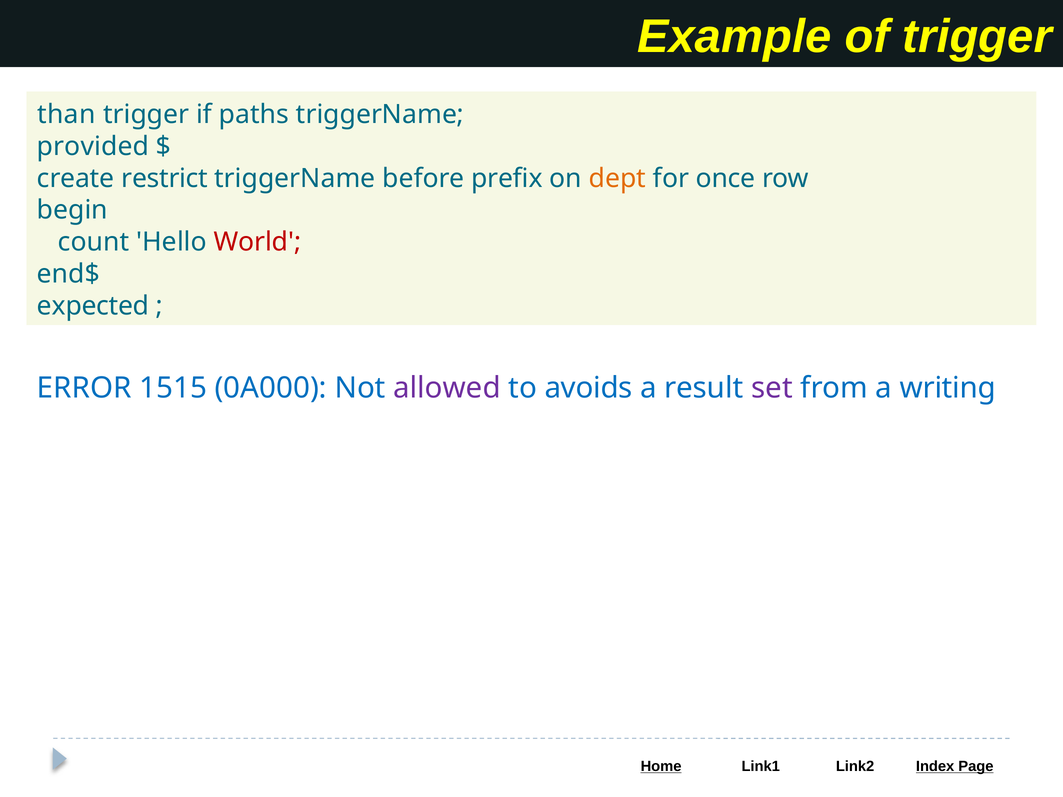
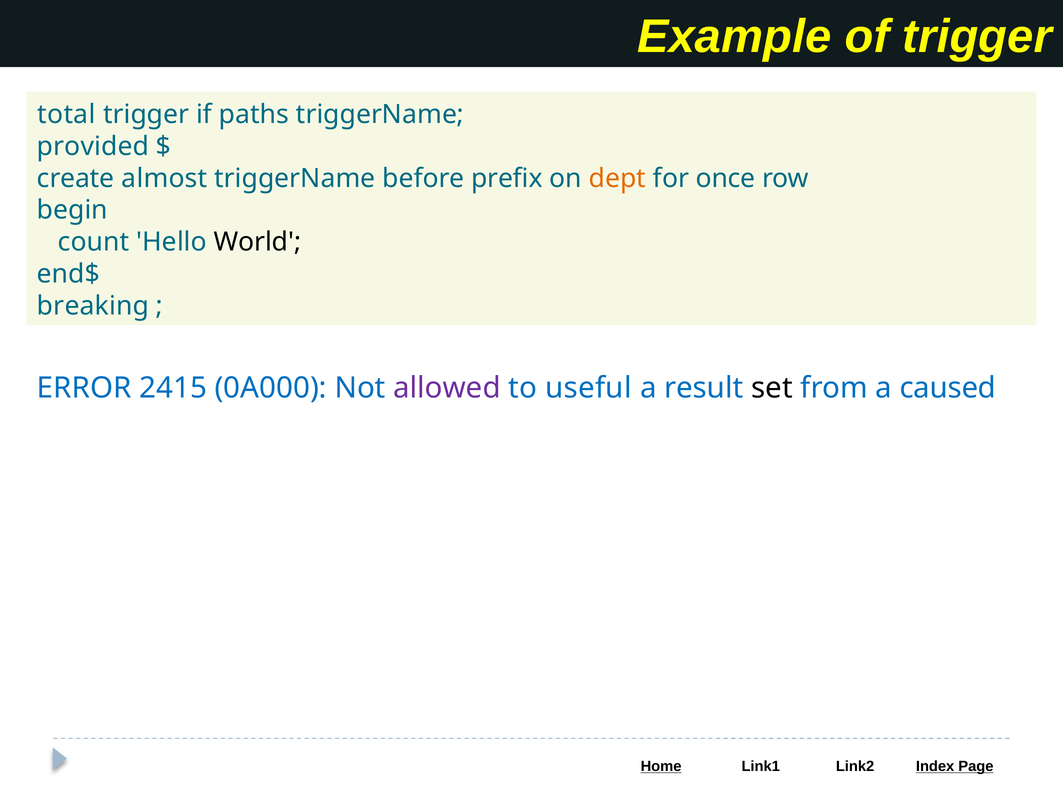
than: than -> total
restrict: restrict -> almost
World colour: red -> black
expected: expected -> breaking
1515: 1515 -> 2415
avoids: avoids -> useful
set colour: purple -> black
writing: writing -> caused
